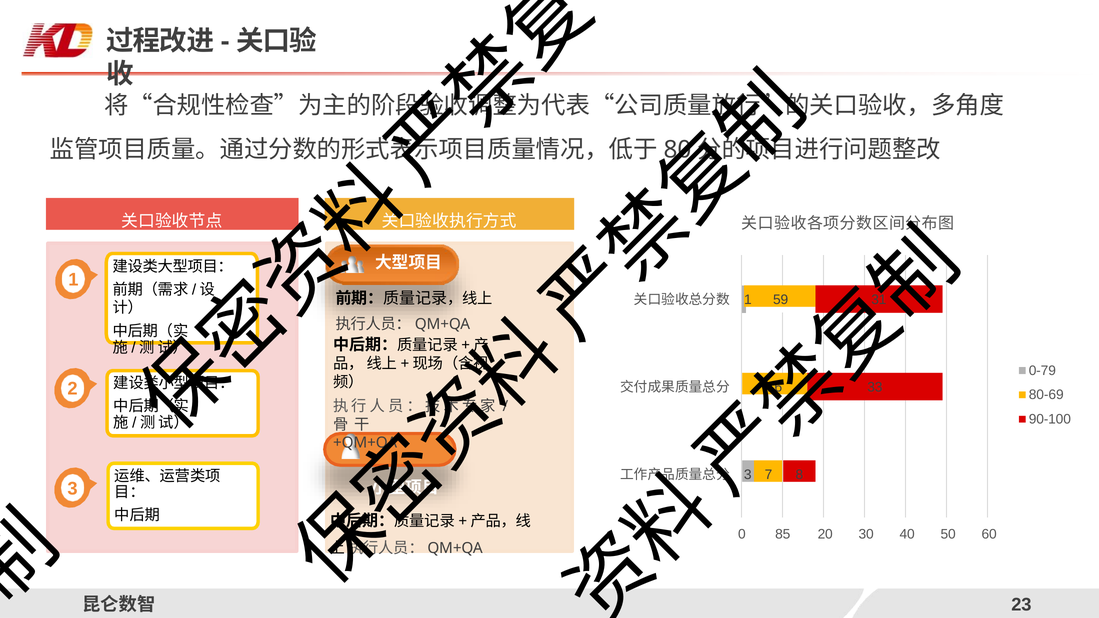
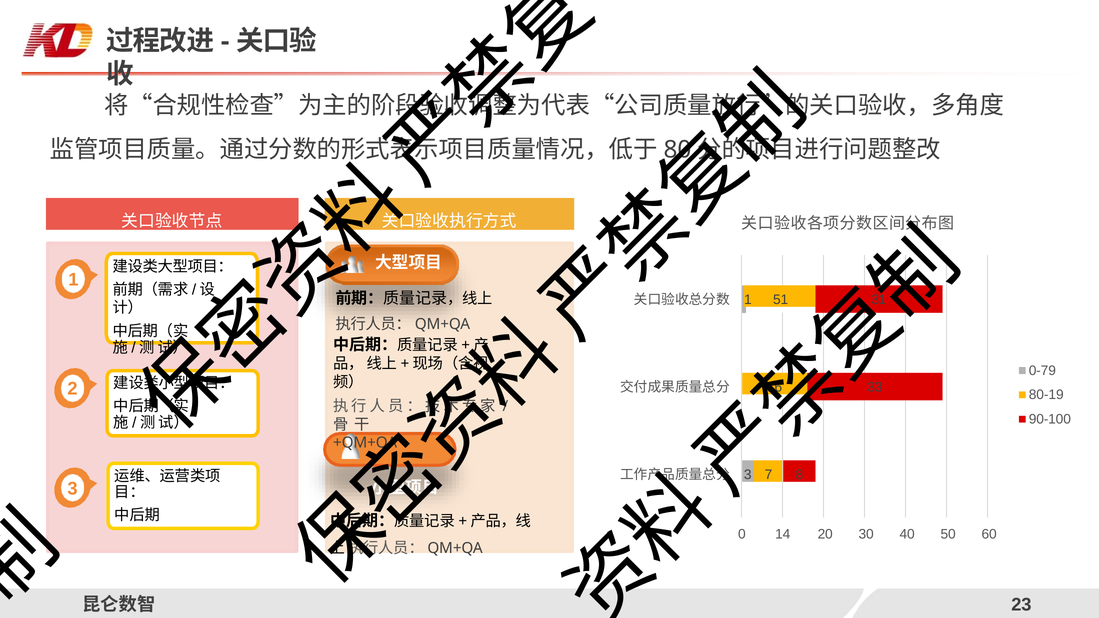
59: 59 -> 51
80-69: 80-69 -> 80-19
85: 85 -> 14
